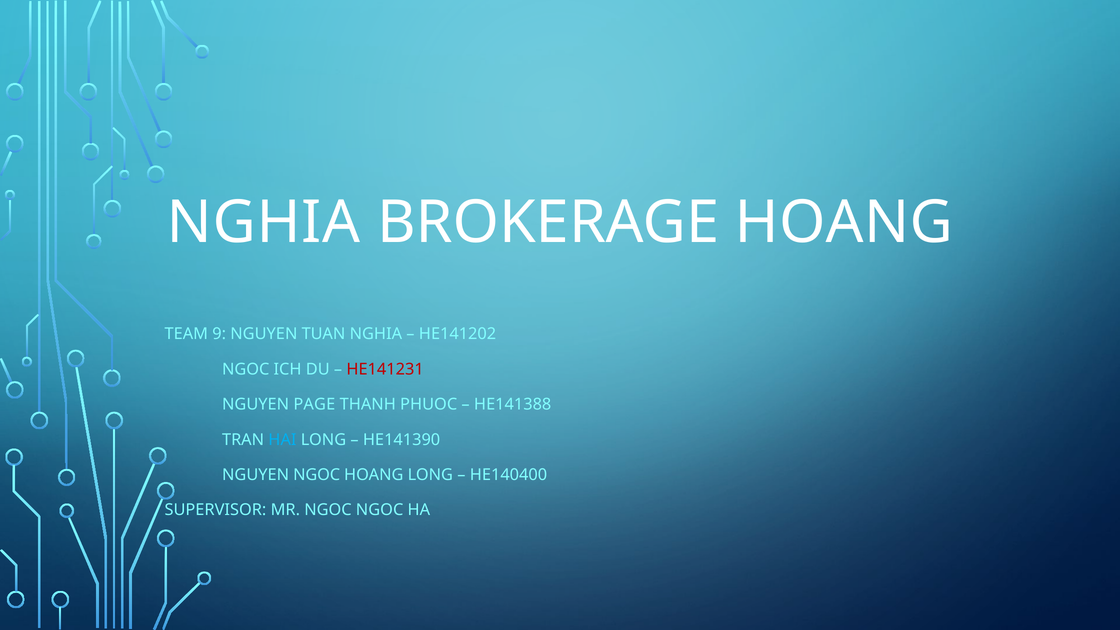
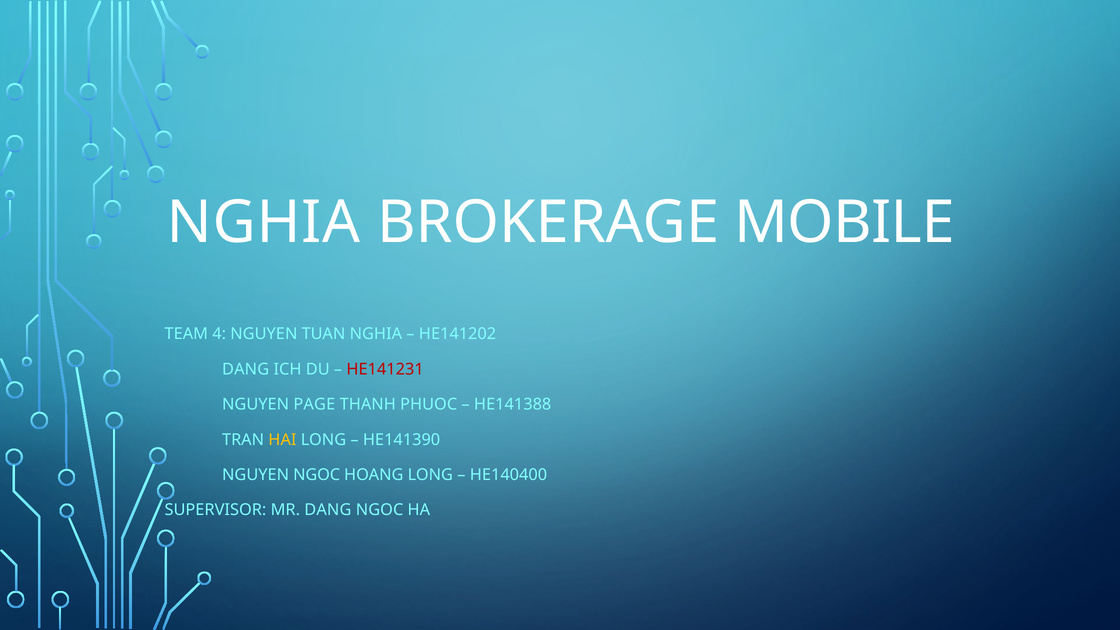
BROKERAGE HOANG: HOANG -> MOBILE
9: 9 -> 4
NGOC at (246, 369): NGOC -> DANG
HAI colour: light blue -> yellow
MR NGOC: NGOC -> DANG
